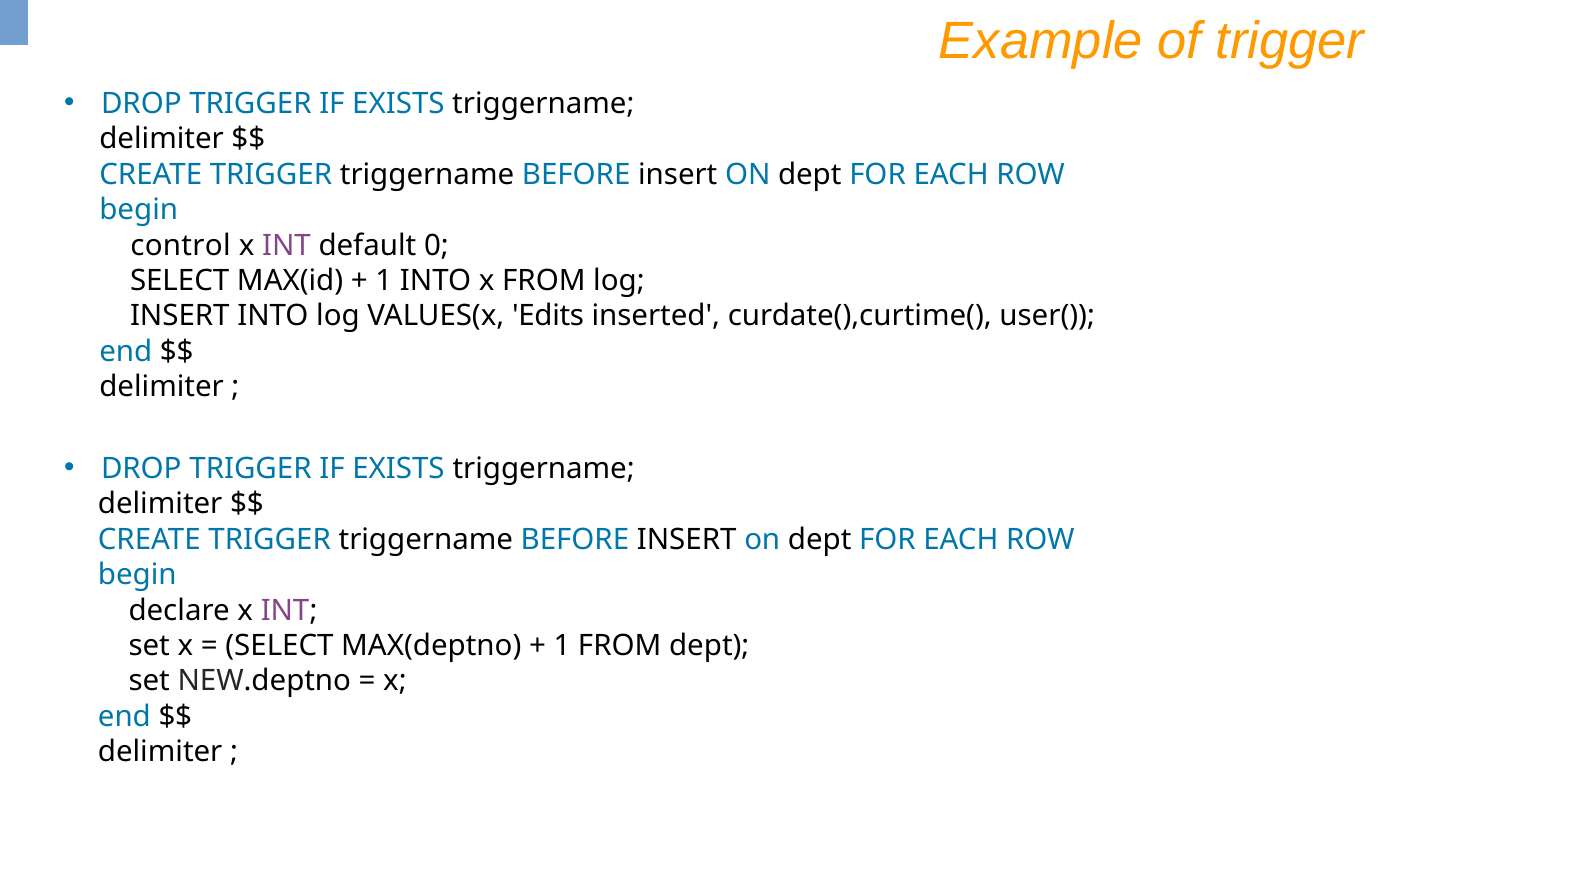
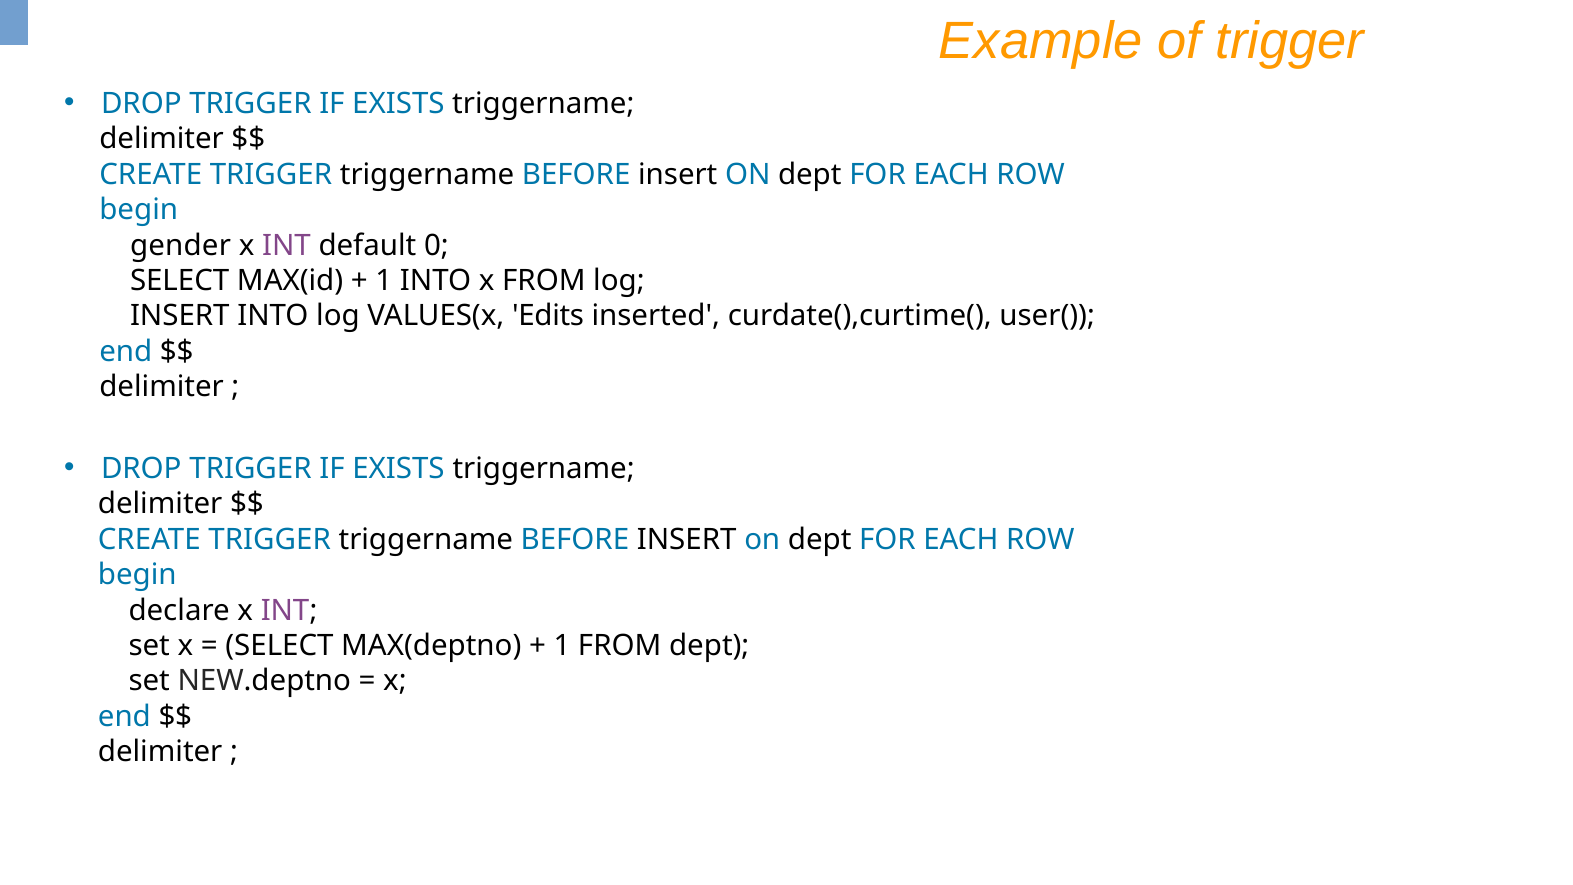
control: control -> gender
